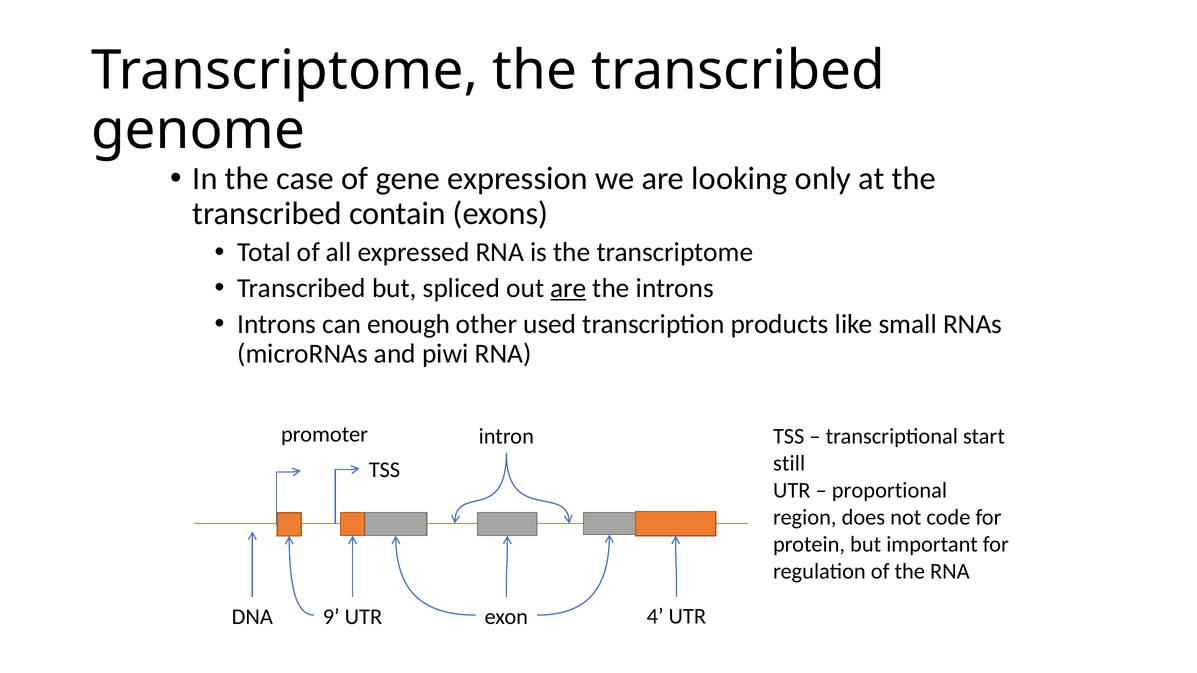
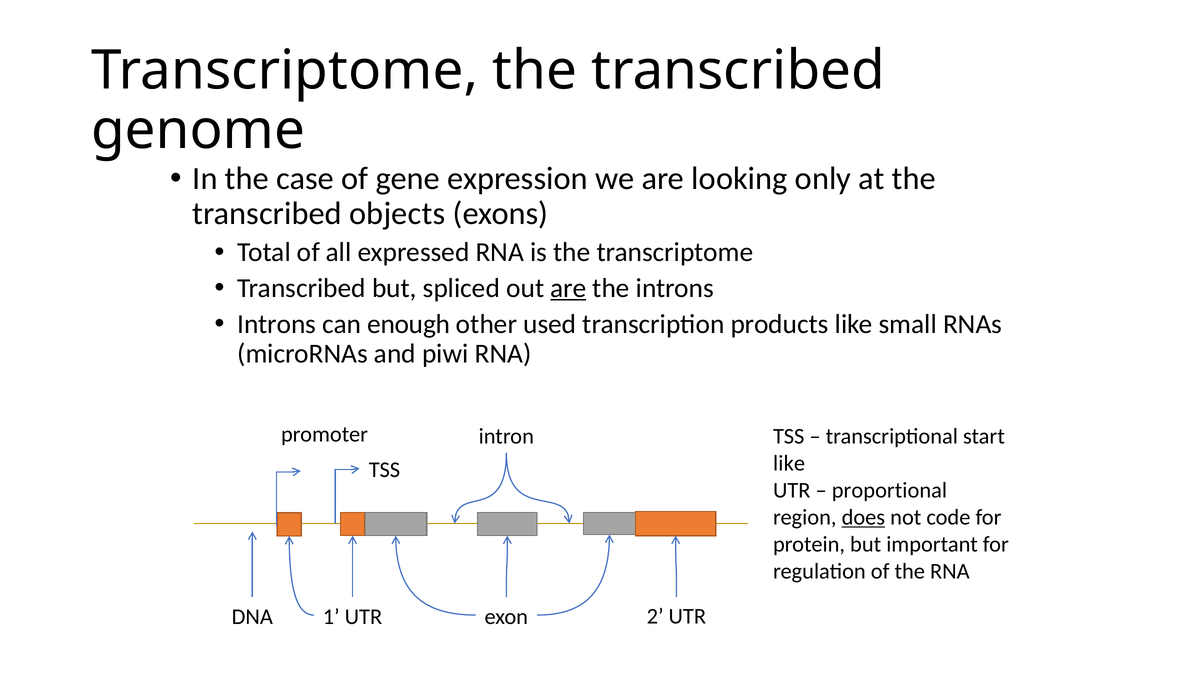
contain: contain -> objects
still at (789, 464): still -> like
does underline: none -> present
9: 9 -> 1
4: 4 -> 2
